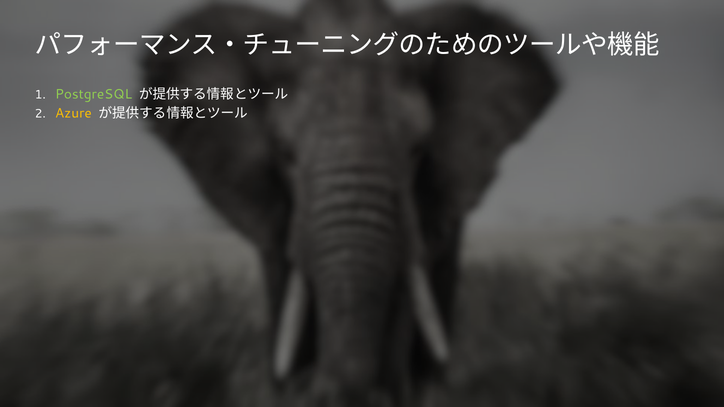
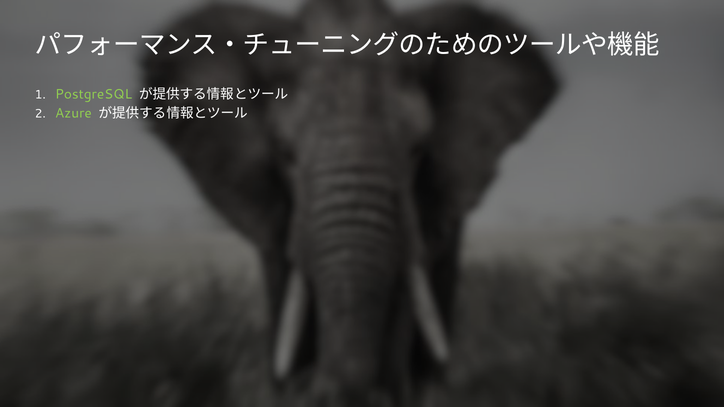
Azure colour: yellow -> light green
